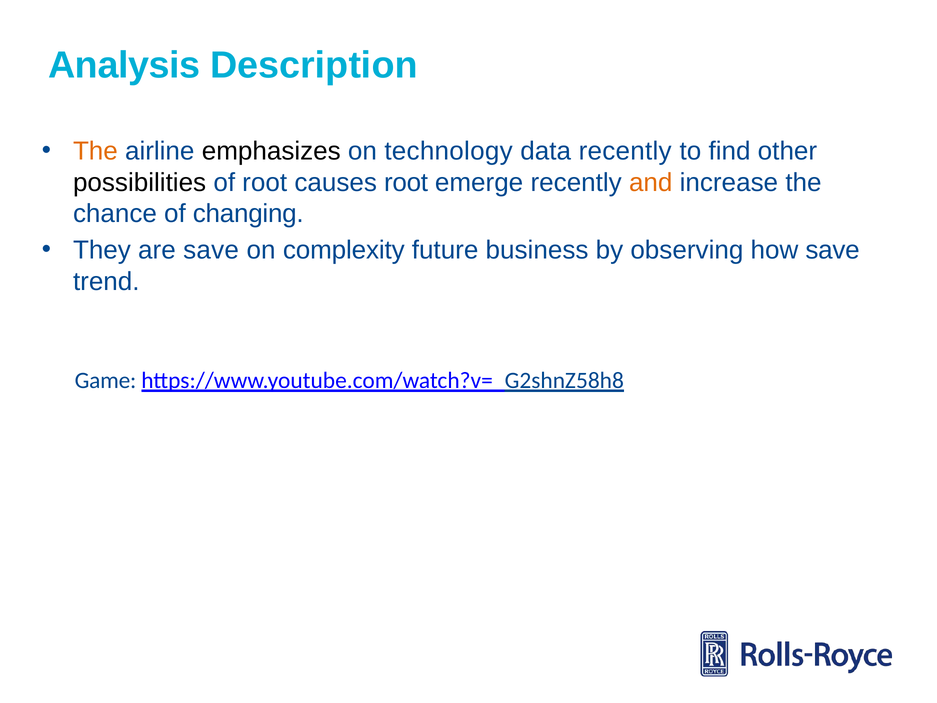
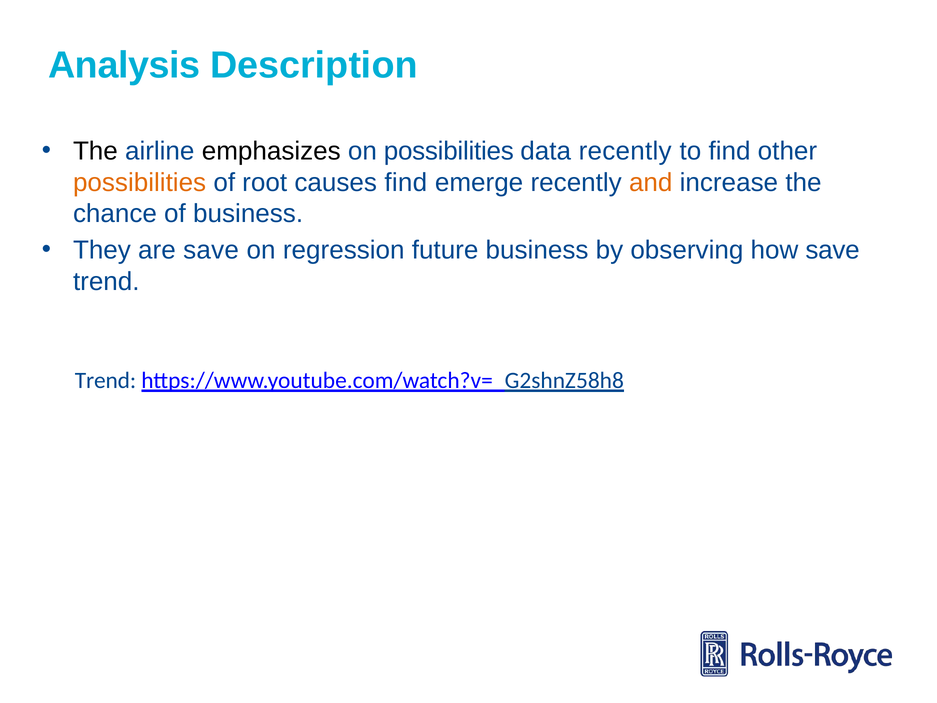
The at (95, 151) colour: orange -> black
on technology: technology -> possibilities
possibilities at (140, 182) colour: black -> orange
causes root: root -> find
of changing: changing -> business
complexity: complexity -> regression
Game at (106, 381): Game -> Trend
